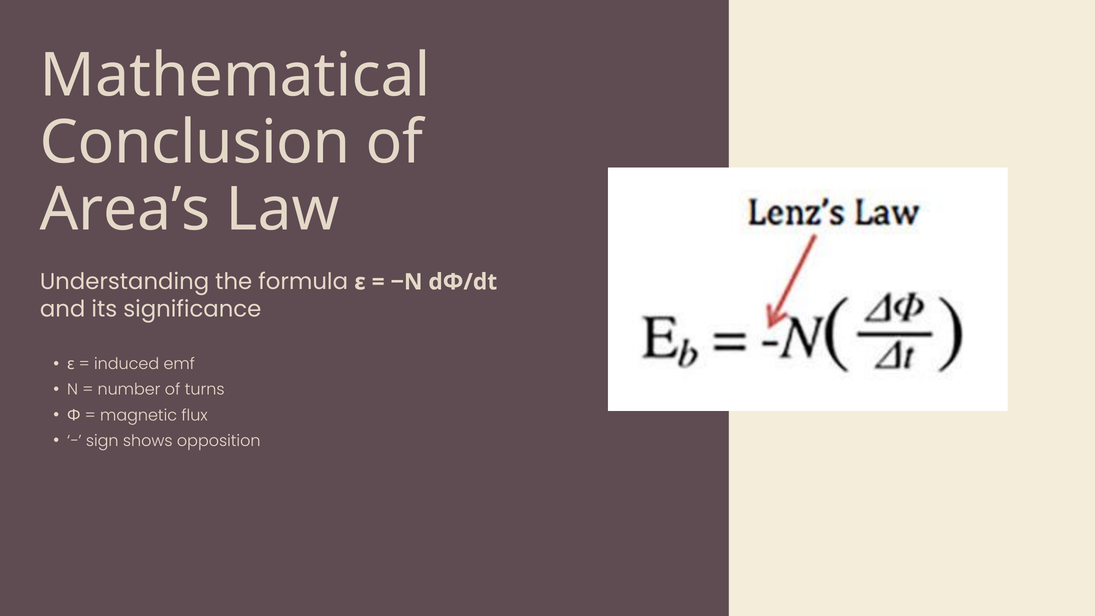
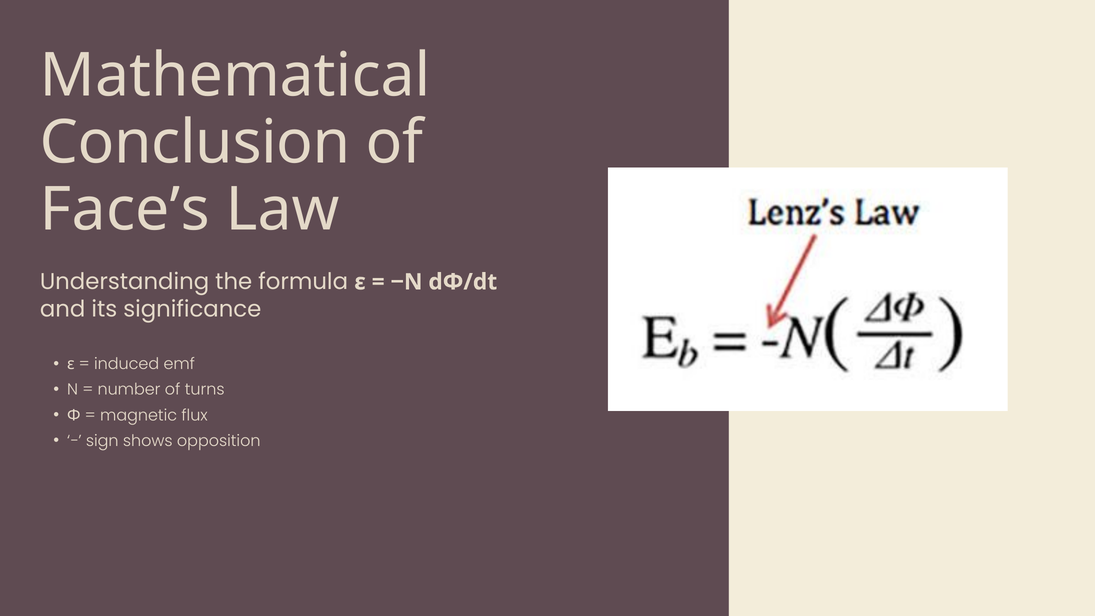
Area’s: Area’s -> Face’s
